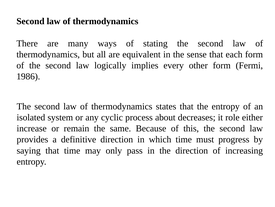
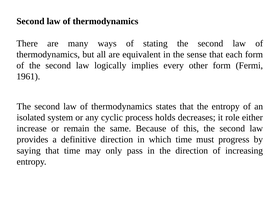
1986: 1986 -> 1961
about: about -> holds
